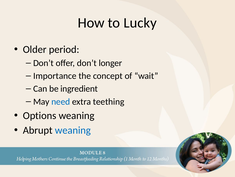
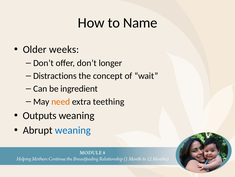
Lucky: Lucky -> Name
period: period -> weeks
Importance: Importance -> Distractions
need colour: blue -> orange
Options: Options -> Outputs
